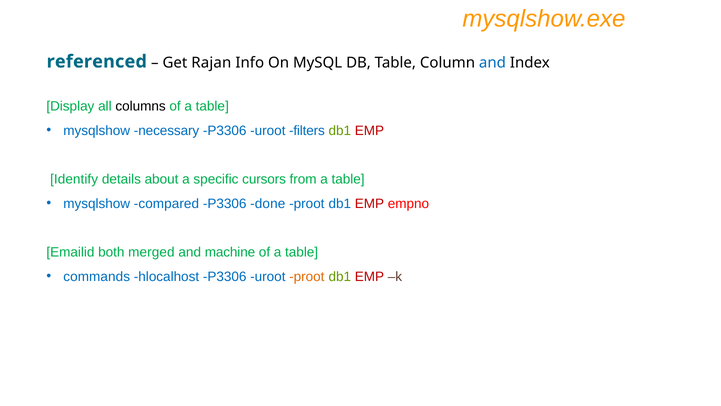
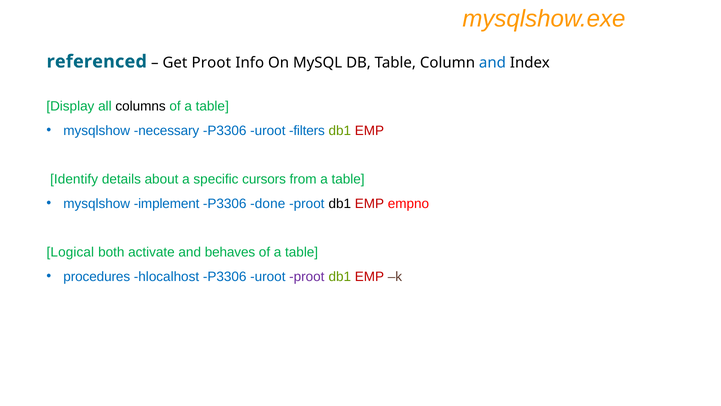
Get Rajan: Rajan -> Proot
compared: compared -> implement
db1 at (340, 203) colour: blue -> black
Emailid: Emailid -> Logical
merged: merged -> activate
machine: machine -> behaves
commands: commands -> procedures
proot at (307, 276) colour: orange -> purple
